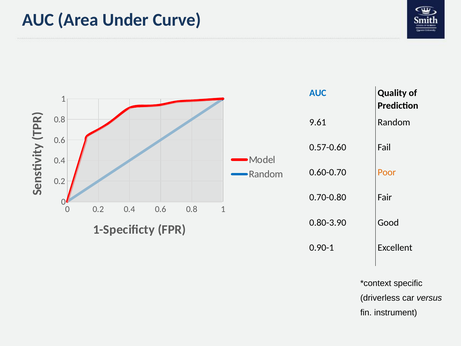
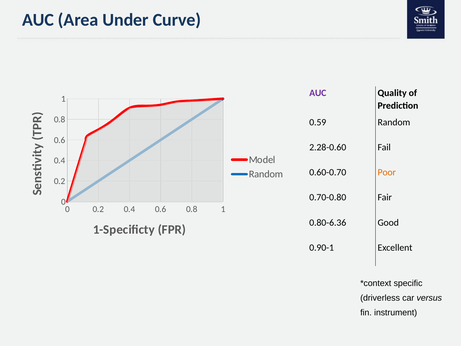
AUC at (318, 93) colour: blue -> purple
9.61: 9.61 -> 0.59
0.57-0.60: 0.57-0.60 -> 2.28-0.60
0.80-3.90: 0.80-3.90 -> 0.80-6.36
